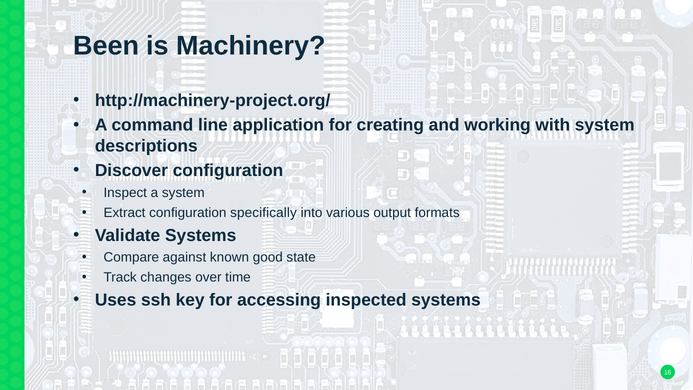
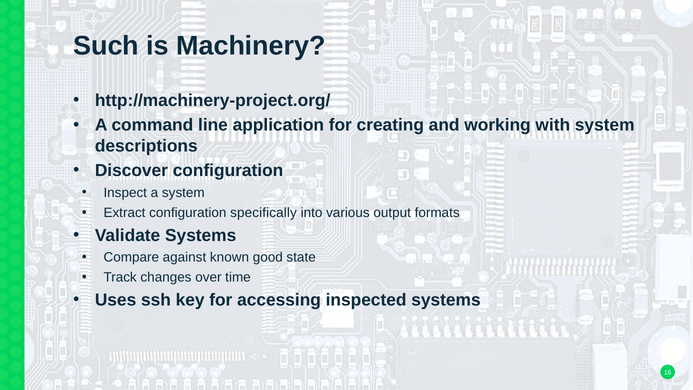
Been: Been -> Such
